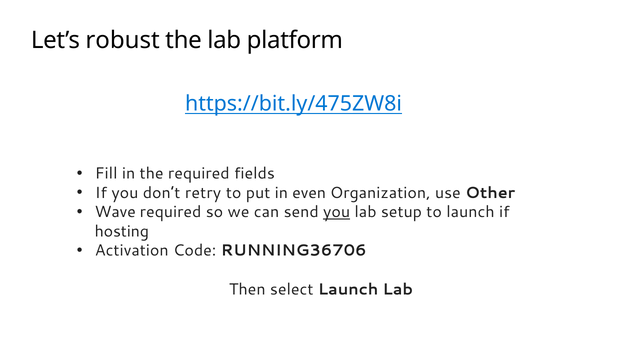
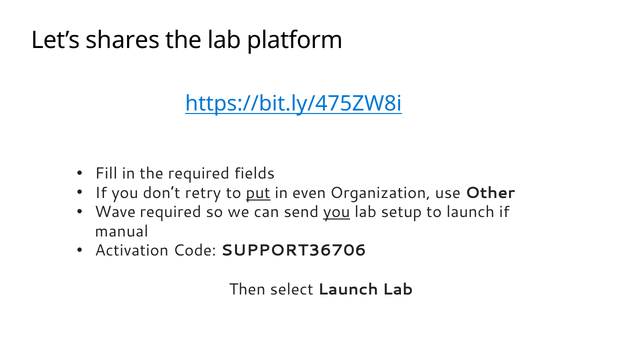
robust: robust -> shares
put underline: none -> present
hosting: hosting -> manual
RUNNING36706: RUNNING36706 -> SUPPORT36706
